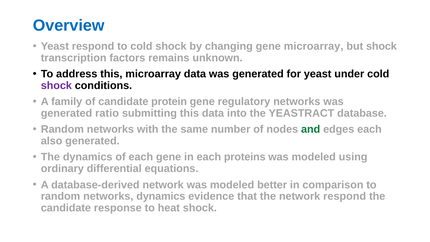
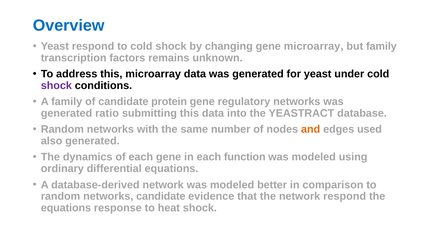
but shock: shock -> family
and colour: green -> orange
edges each: each -> used
proteins: proteins -> function
networks dynamics: dynamics -> candidate
candidate at (66, 208): candidate -> equations
